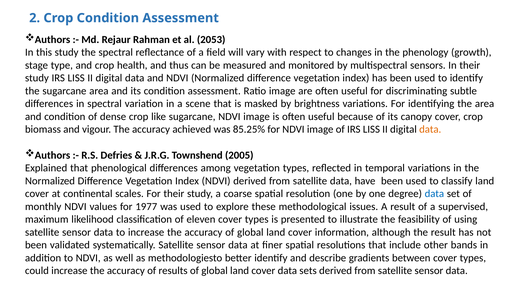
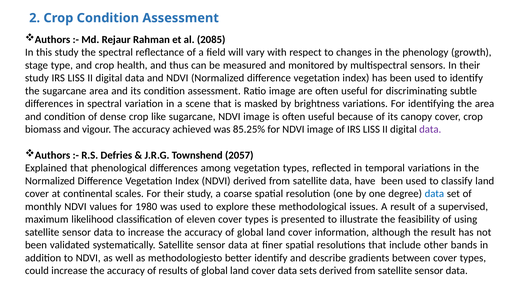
2053: 2053 -> 2085
data at (430, 130) colour: orange -> purple
2005: 2005 -> 2057
1977: 1977 -> 1980
